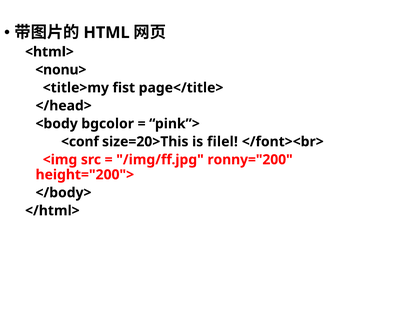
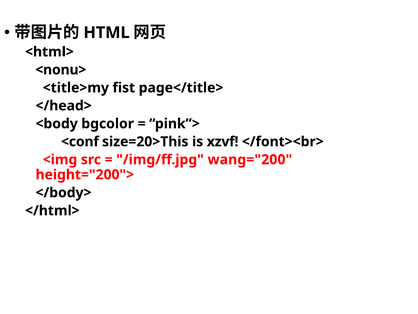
filel: filel -> xzvf
ronny="200: ronny="200 -> wang="200
